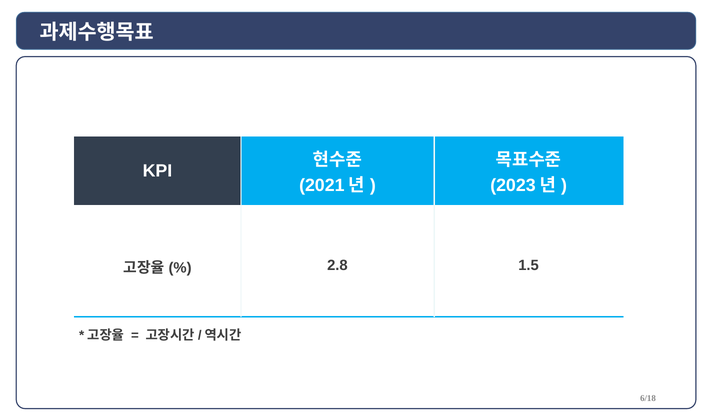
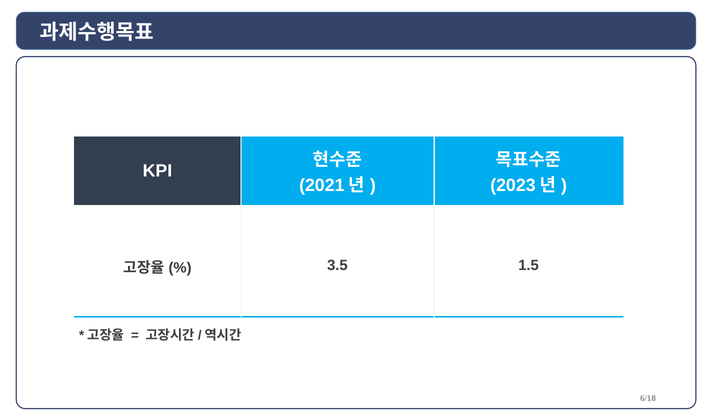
2.8: 2.8 -> 3.5
